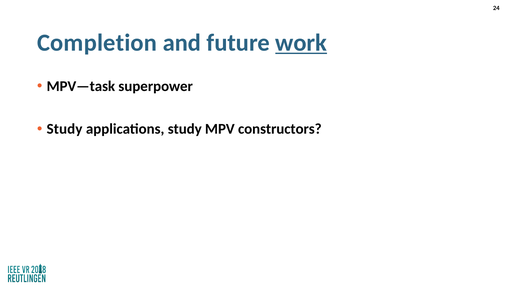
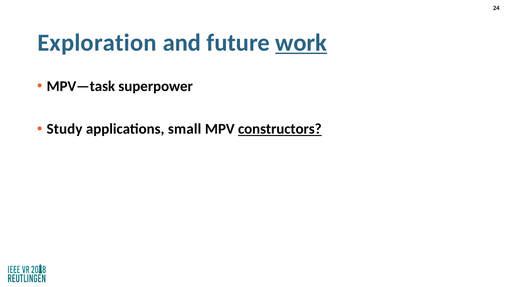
Completion: Completion -> Exploration
applications study: study -> small
constructors underline: none -> present
